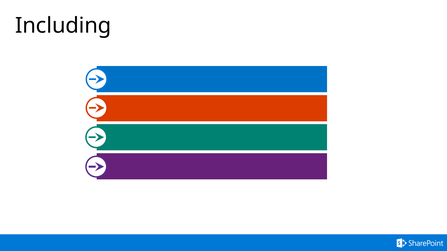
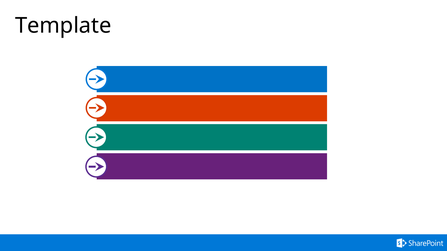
Including: Including -> Template
